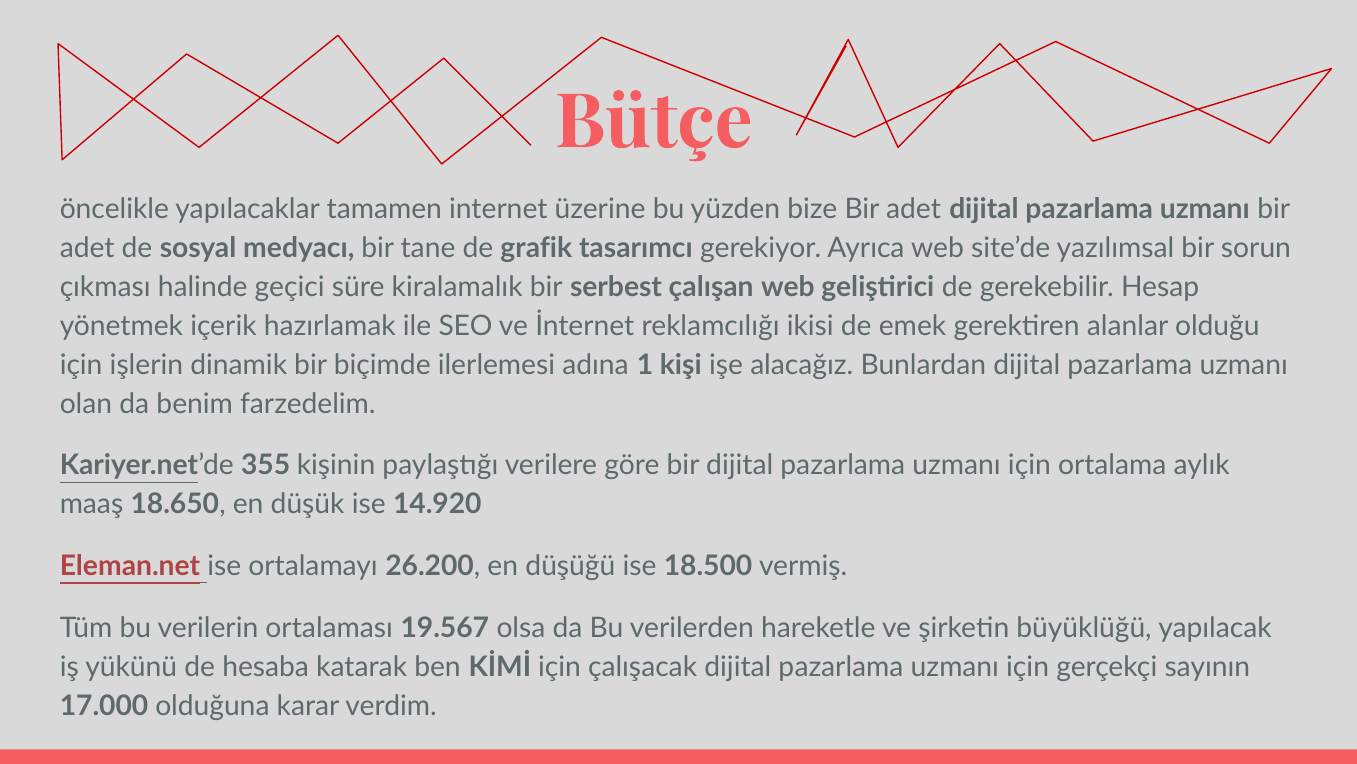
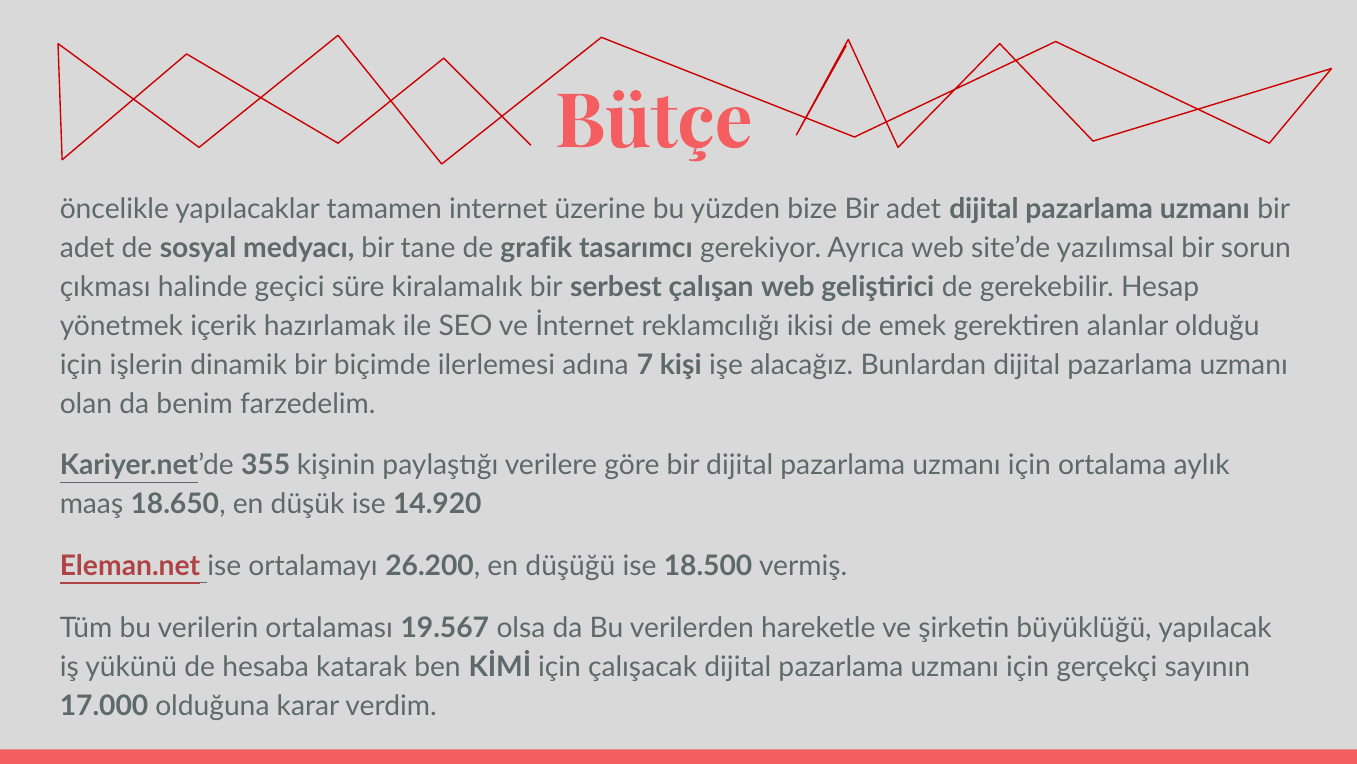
1: 1 -> 7
